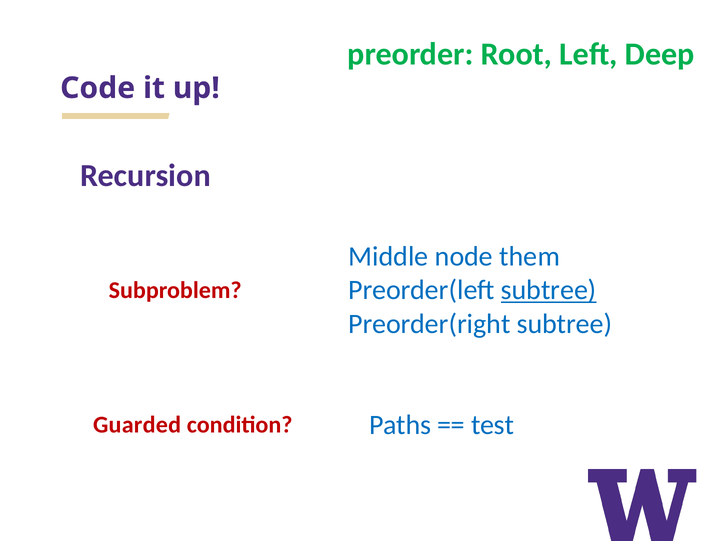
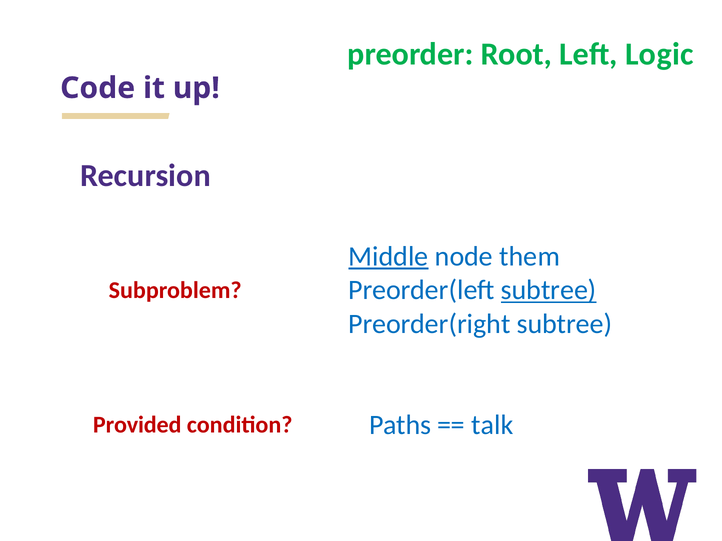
Deep: Deep -> Logic
Middle underline: none -> present
test: test -> talk
Guarded: Guarded -> Provided
